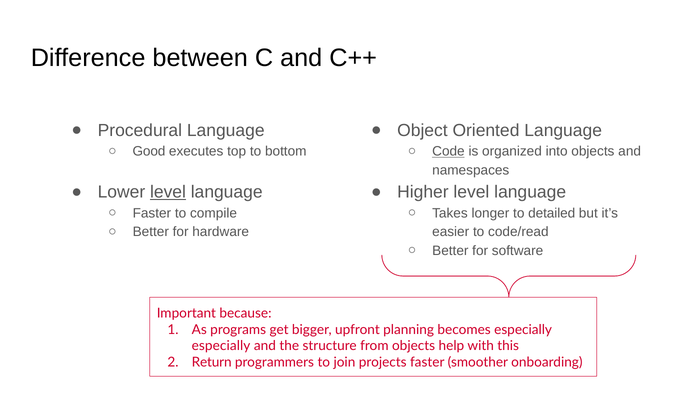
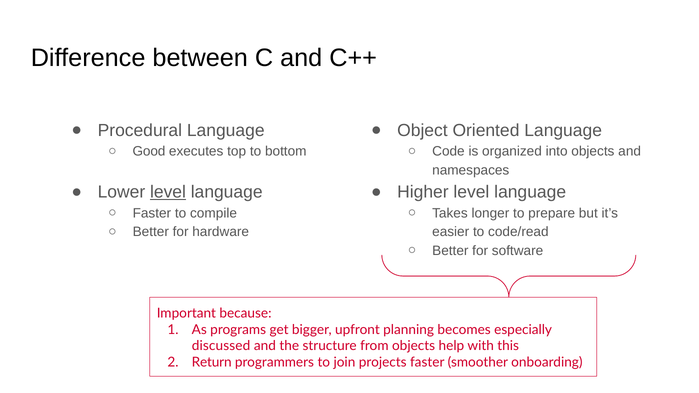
Code underline: present -> none
detailed: detailed -> prepare
especially at (221, 346): especially -> discussed
